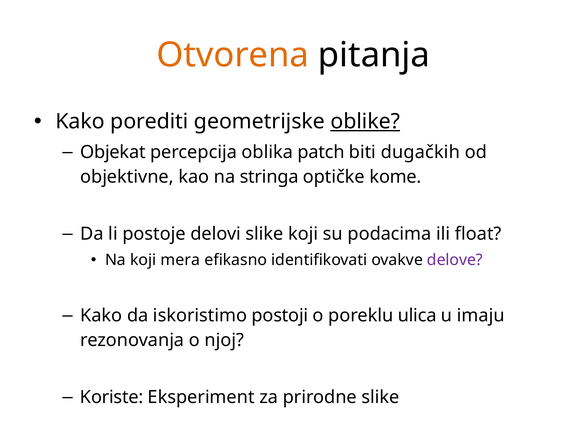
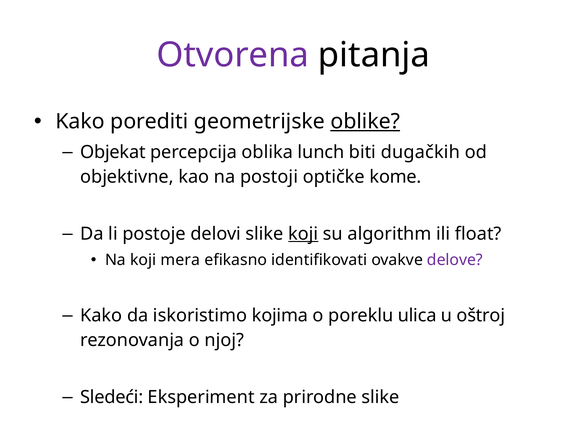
Otvorena colour: orange -> purple
patch: patch -> lunch
stringa: stringa -> postoji
koji at (303, 234) underline: none -> present
podacima: podacima -> algorithm
postoji: postoji -> kojima
imaju: imaju -> oštroj
Koriste: Koriste -> Sledeći
